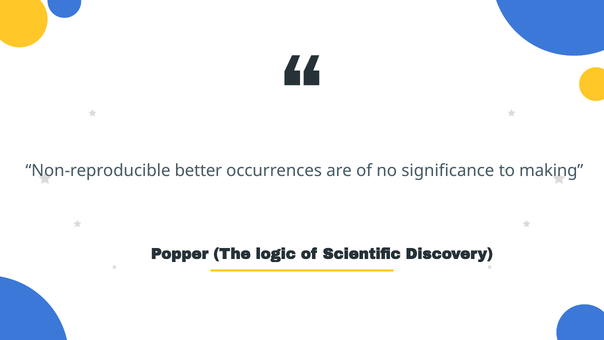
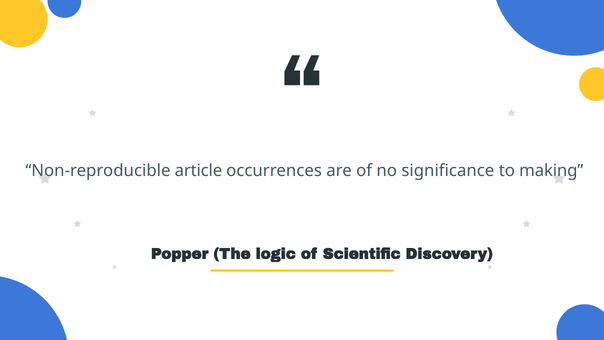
better: better -> article
